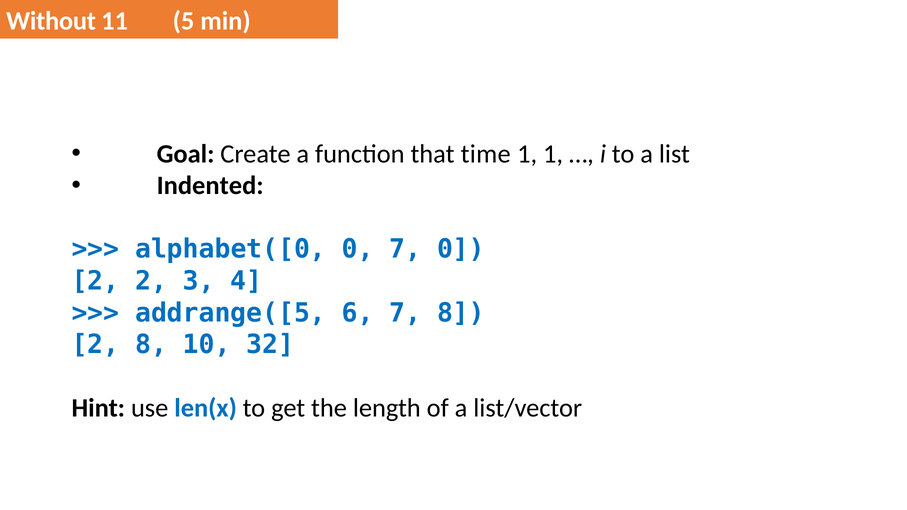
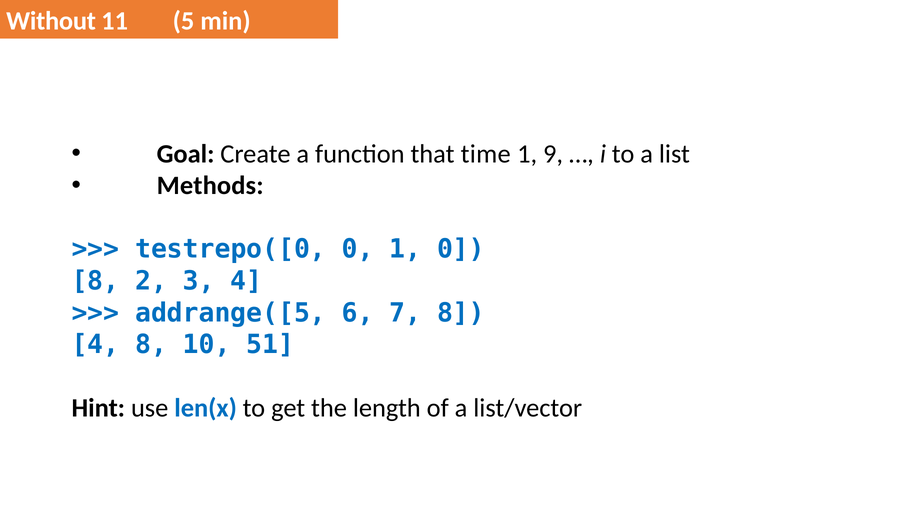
1 1: 1 -> 9
Indented: Indented -> Methods
alphabet([0: alphabet([0 -> testrepo([0
0 7: 7 -> 1
2 at (95, 281): 2 -> 8
2 at (95, 345): 2 -> 4
32: 32 -> 51
